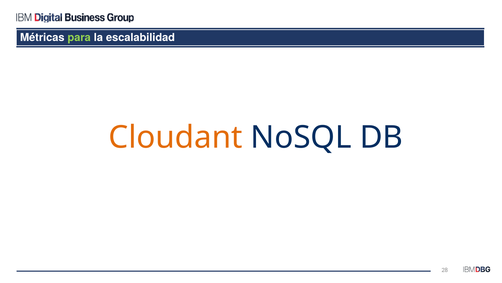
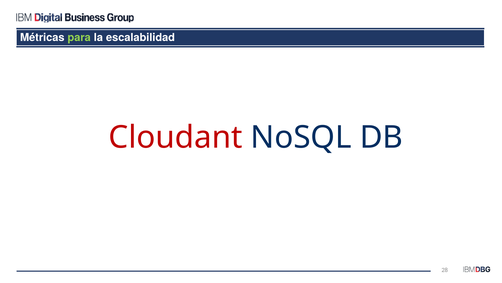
Cloudant colour: orange -> red
